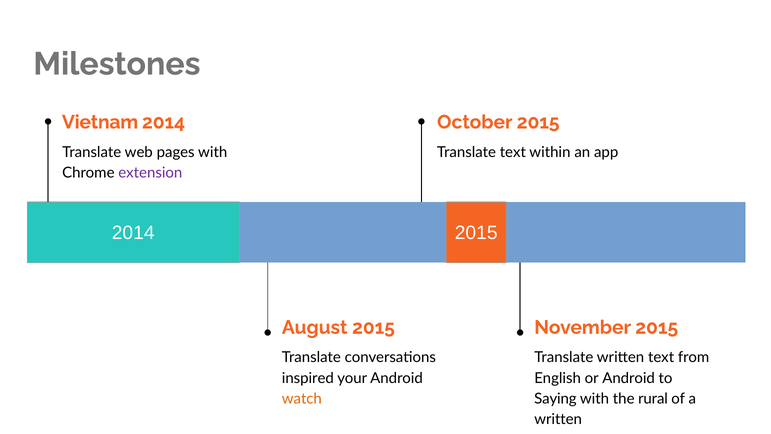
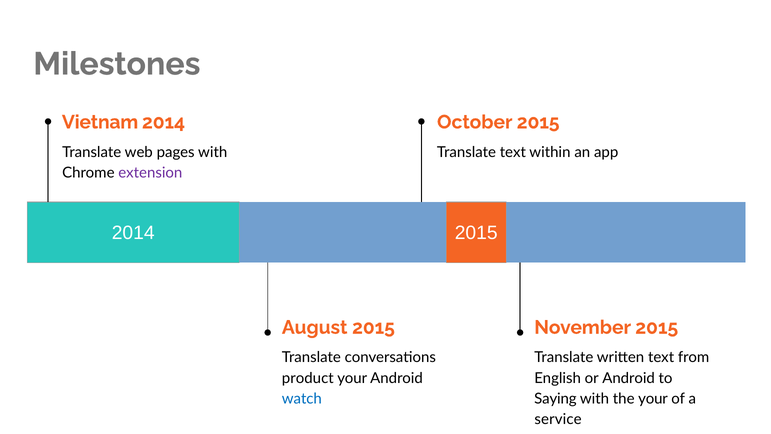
inspired: inspired -> product
watch colour: orange -> blue
the rural: rural -> your
written at (558, 419): written -> service
